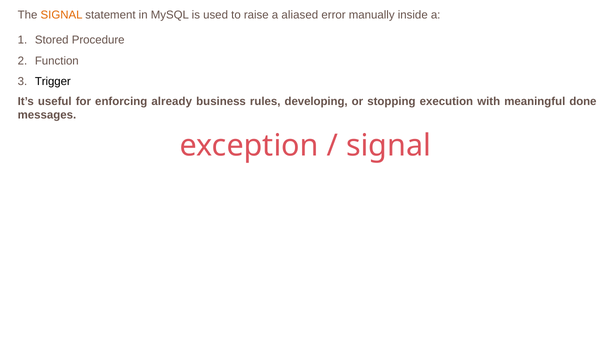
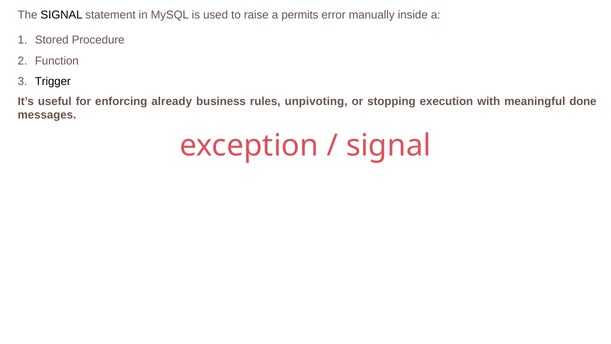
SIGNAL at (62, 15) colour: orange -> black
aliased: aliased -> permits
developing: developing -> unpivoting
